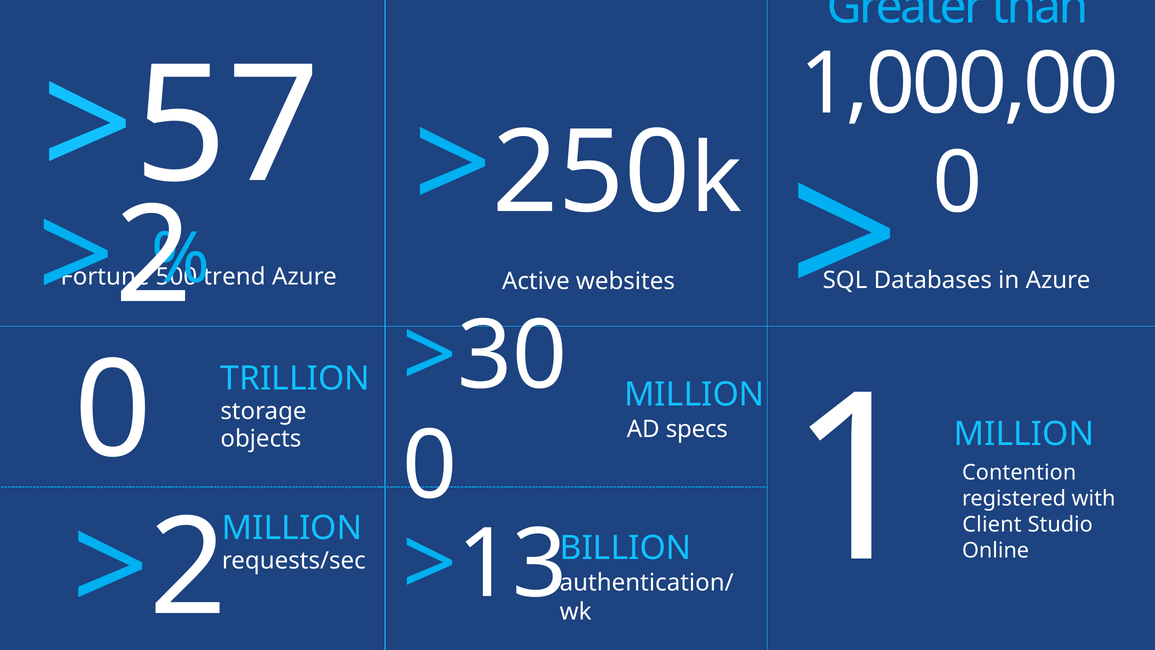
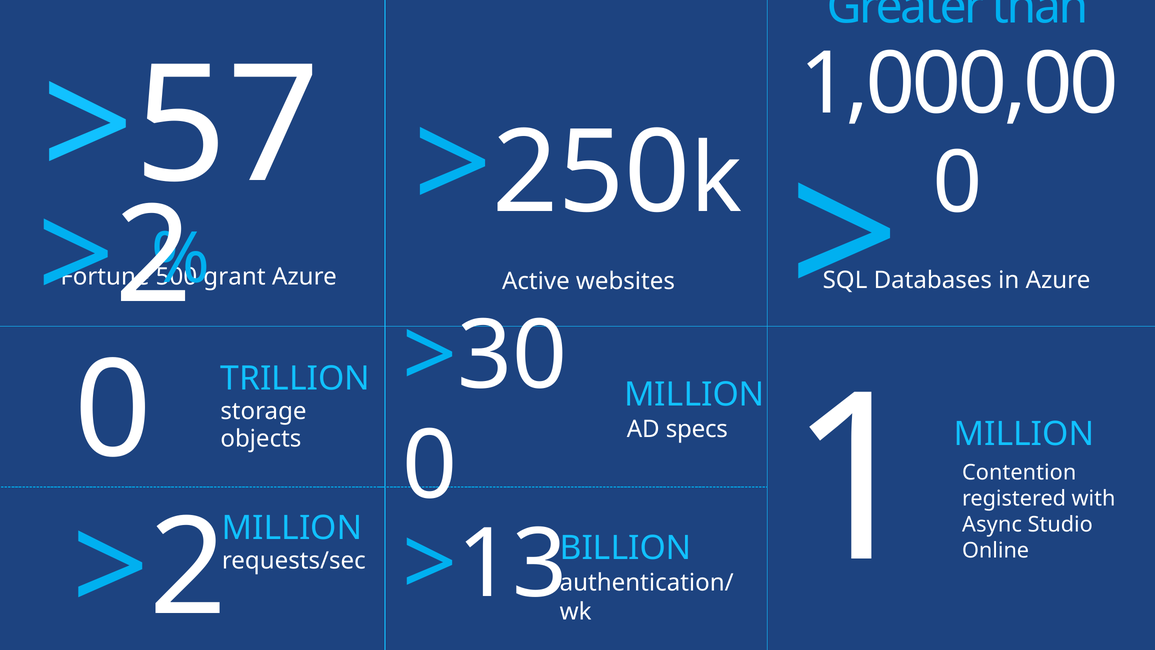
trend: trend -> grant
Client: Client -> Async
